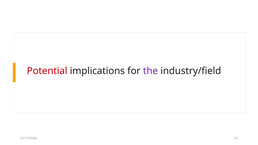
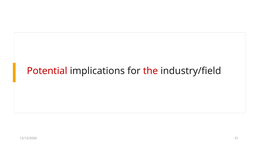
the colour: purple -> red
